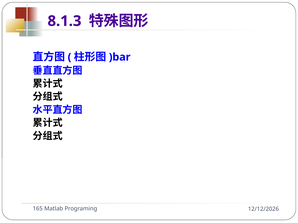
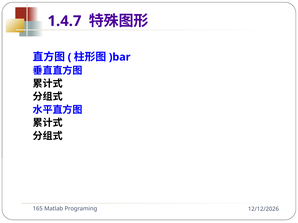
8.1.3: 8.1.3 -> 1.4.7
